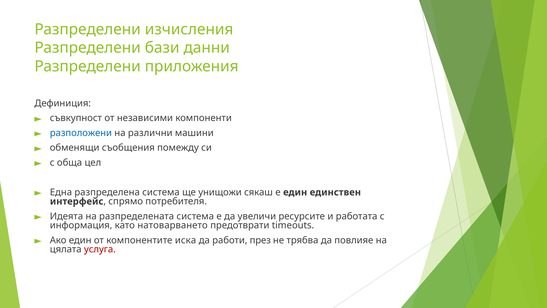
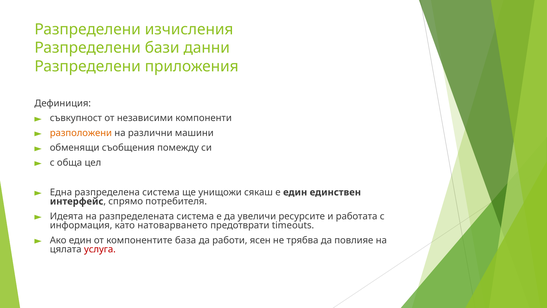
разположени colour: blue -> orange
иска: иска -> база
през: през -> ясен
